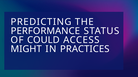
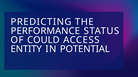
MIGHT: MIGHT -> ENTITY
PRACTICES: PRACTICES -> POTENTIAL
